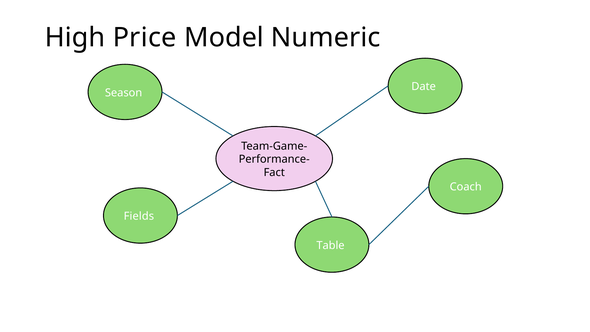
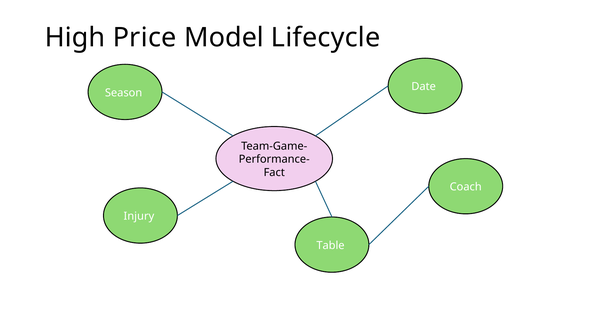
Numeric: Numeric -> Lifecycle
Fields: Fields -> Injury
